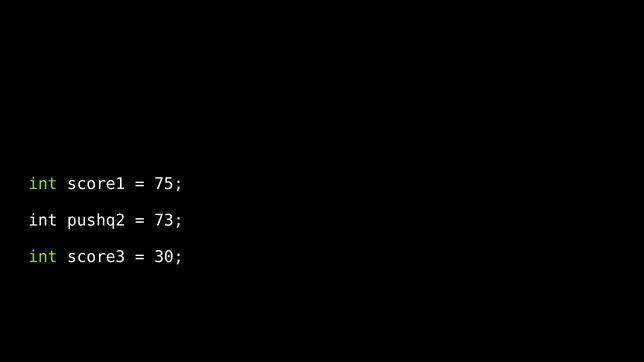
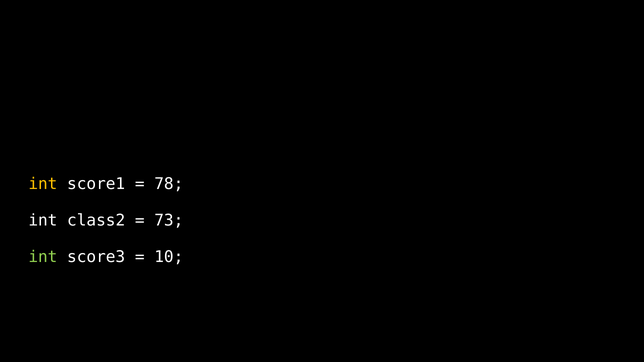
int at (43, 184) colour: light green -> yellow
75: 75 -> 78
pushq2: pushq2 -> class2
30: 30 -> 10
